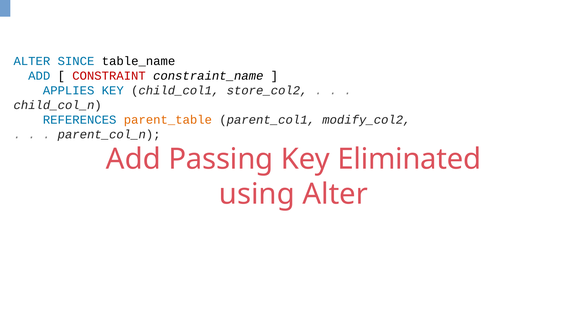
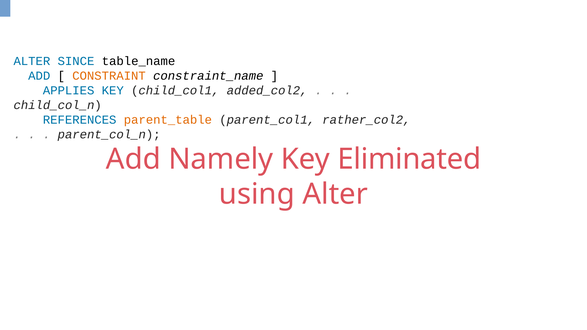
CONSTRAINT colour: red -> orange
store_col2: store_col2 -> added_col2
modify_col2: modify_col2 -> rather_col2
Passing: Passing -> Namely
